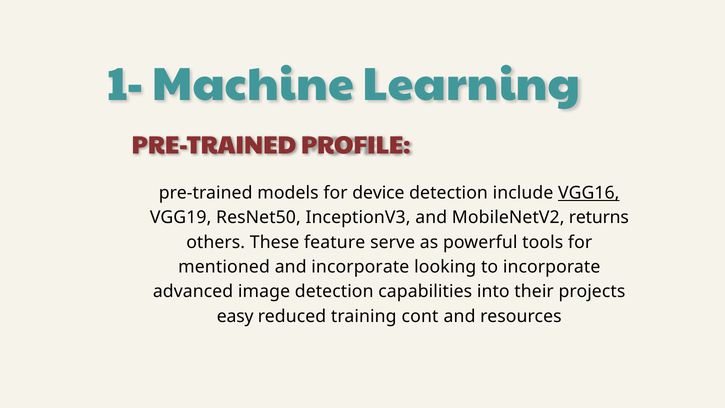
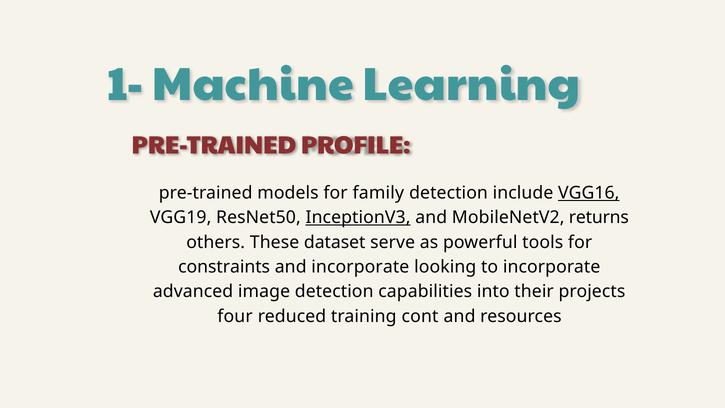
device: device -> family
InceptionV3 underline: none -> present
feature: feature -> dataset
mentioned: mentioned -> constraints
easy: easy -> four
